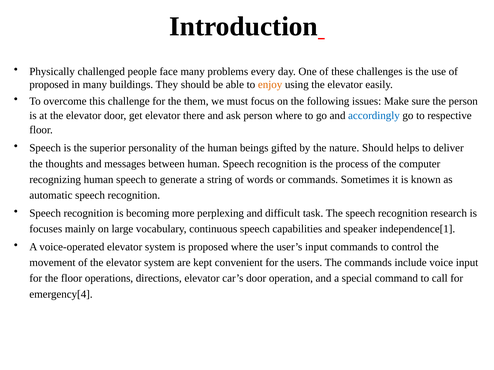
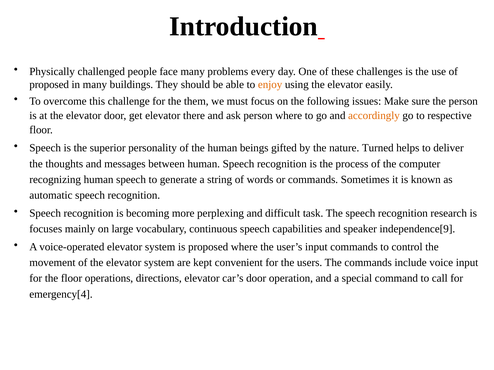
accordingly colour: blue -> orange
nature Should: Should -> Turned
independence[1: independence[1 -> independence[9
